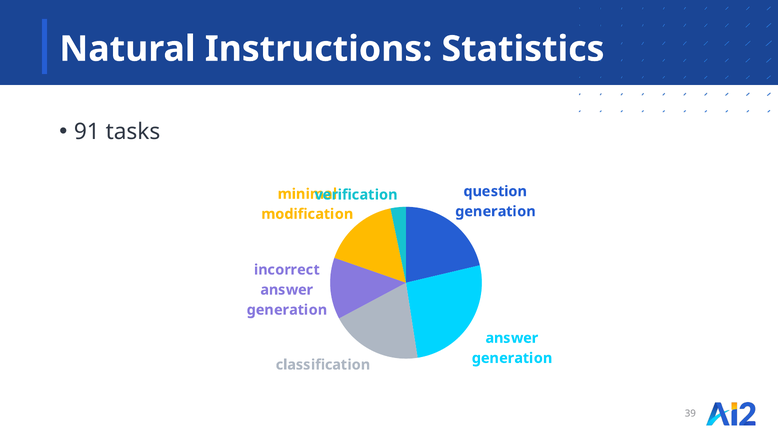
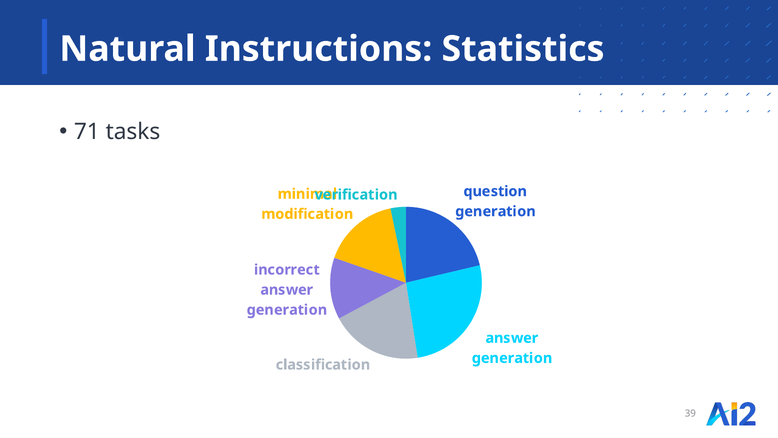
91: 91 -> 71
